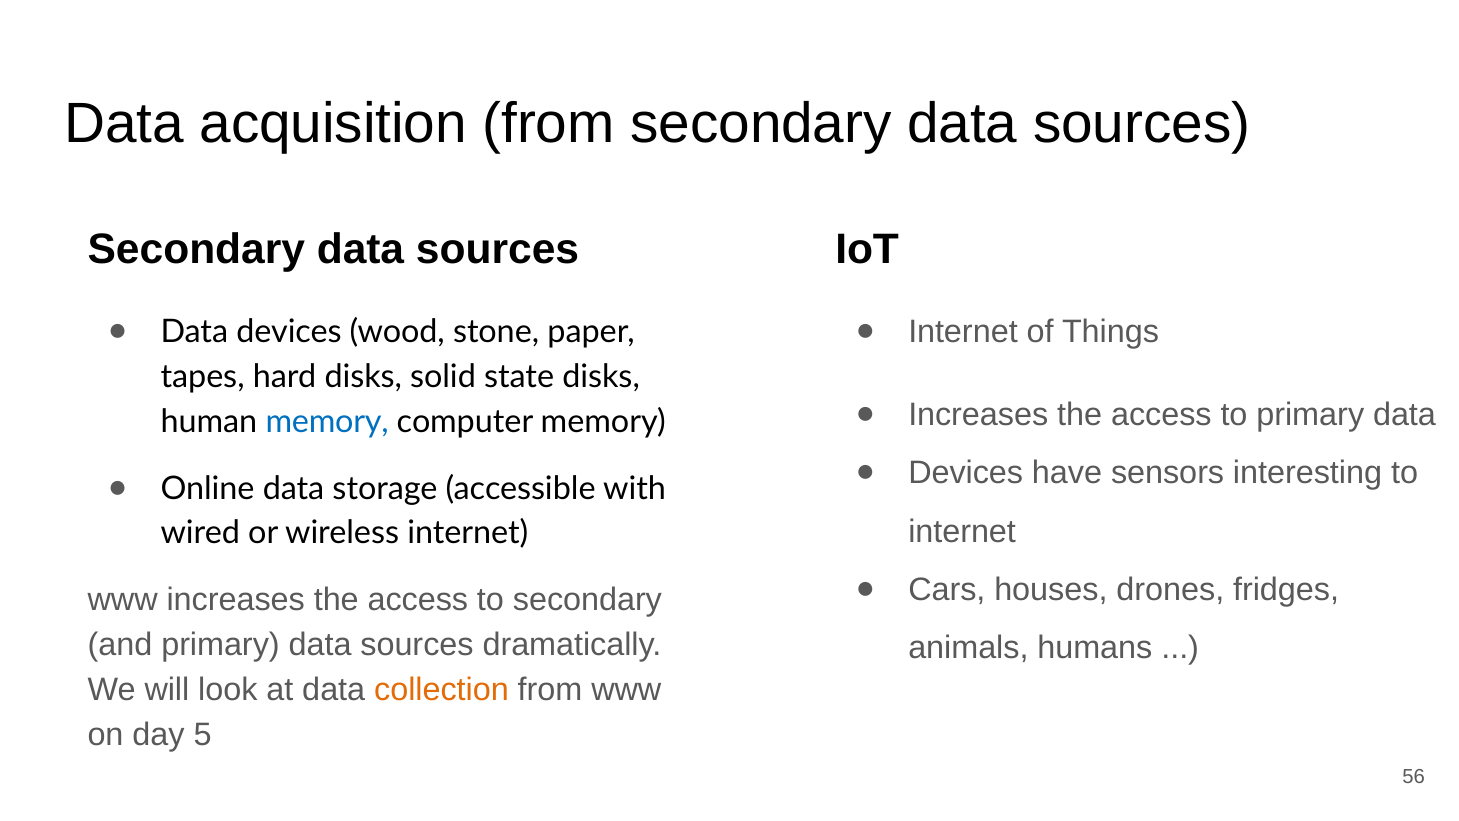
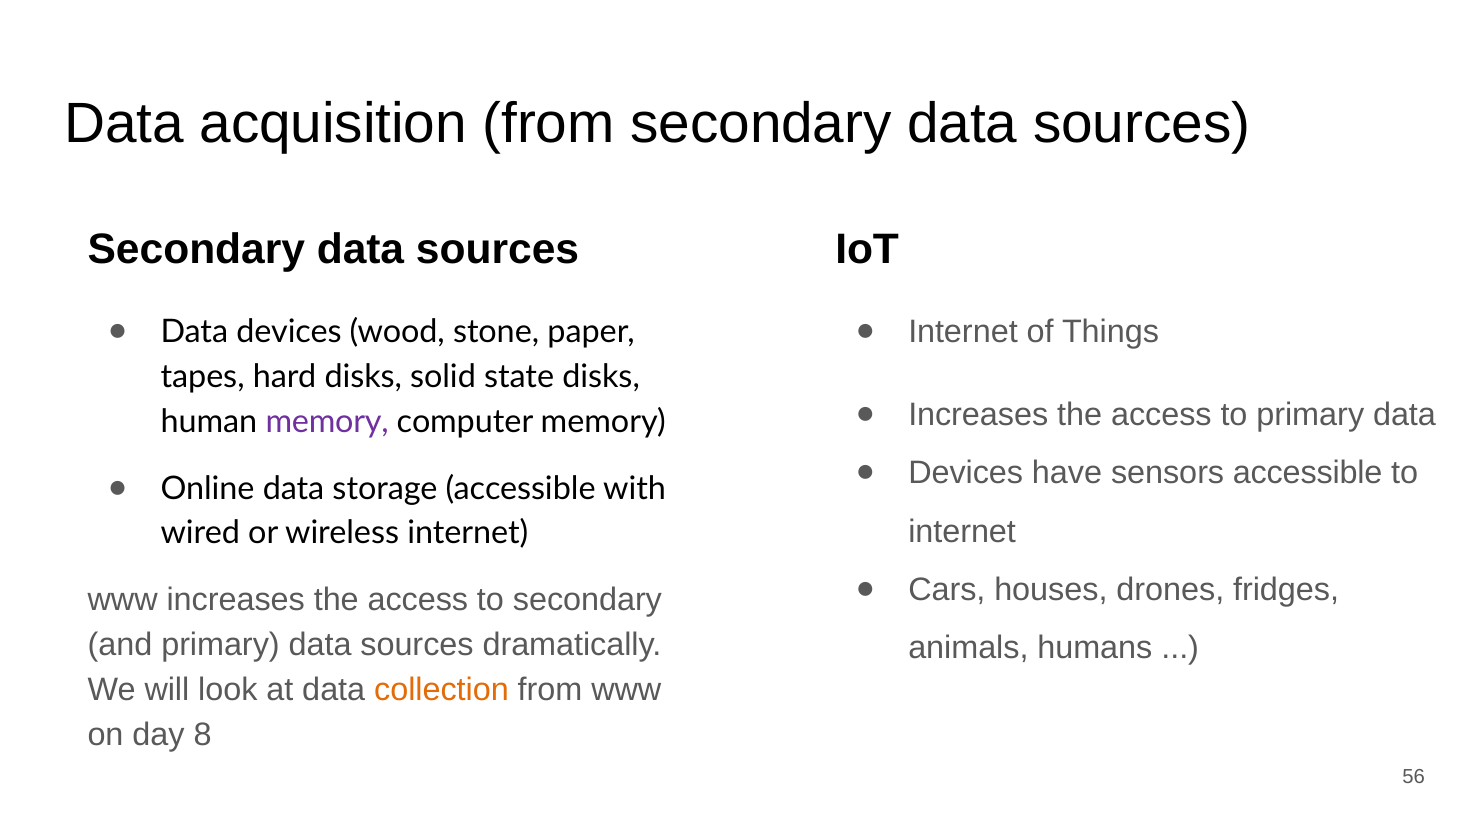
memory at (327, 421) colour: blue -> purple
sensors interesting: interesting -> accessible
5: 5 -> 8
